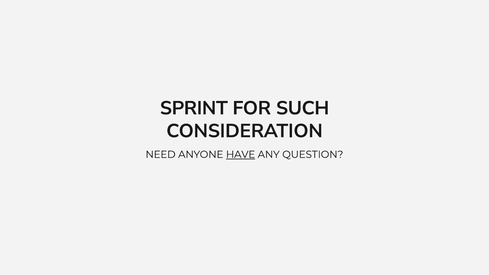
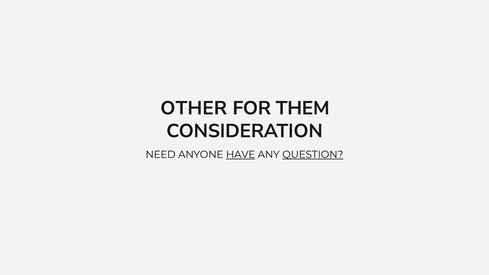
SPRINT: SPRINT -> OTHER
SUCH: SUCH -> THEM
QUESTION underline: none -> present
